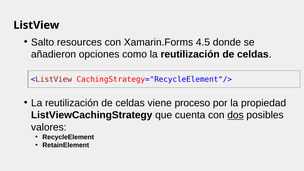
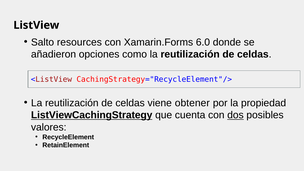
4.5: 4.5 -> 6.0
proceso: proceso -> obtener
ListViewCachingStrategy underline: none -> present
